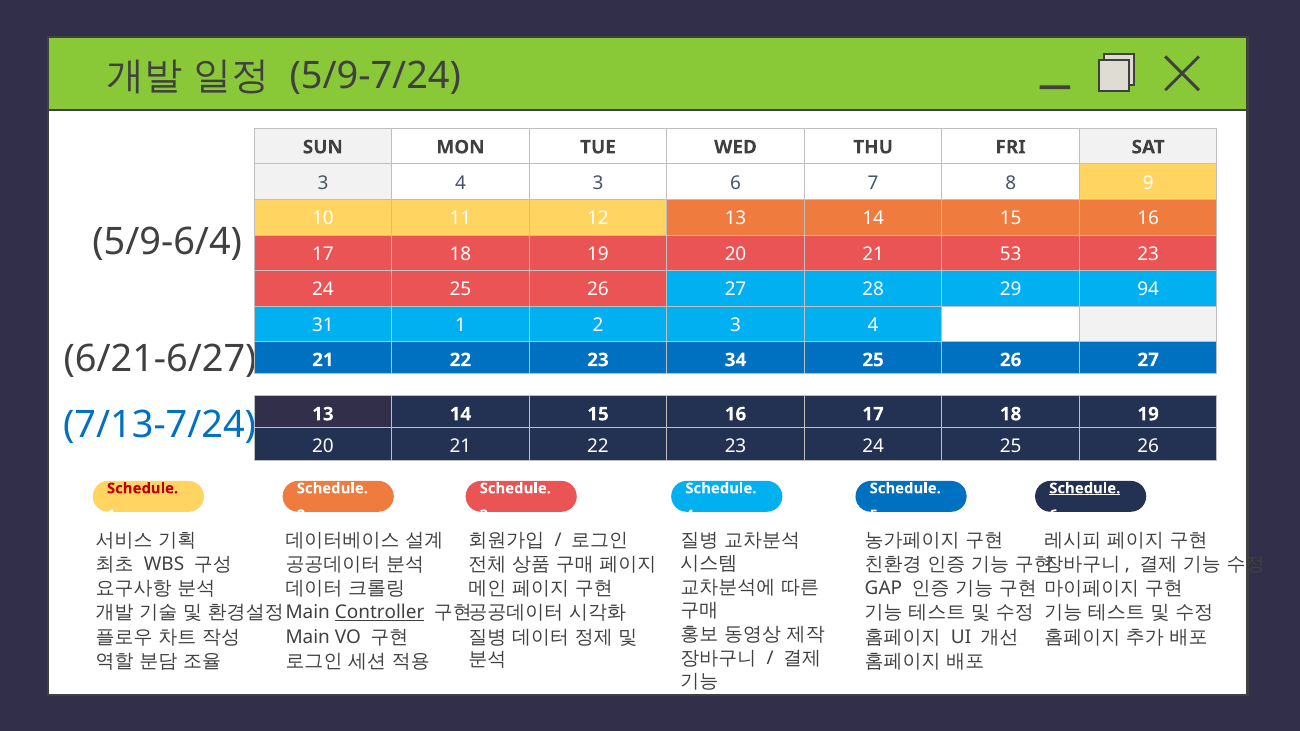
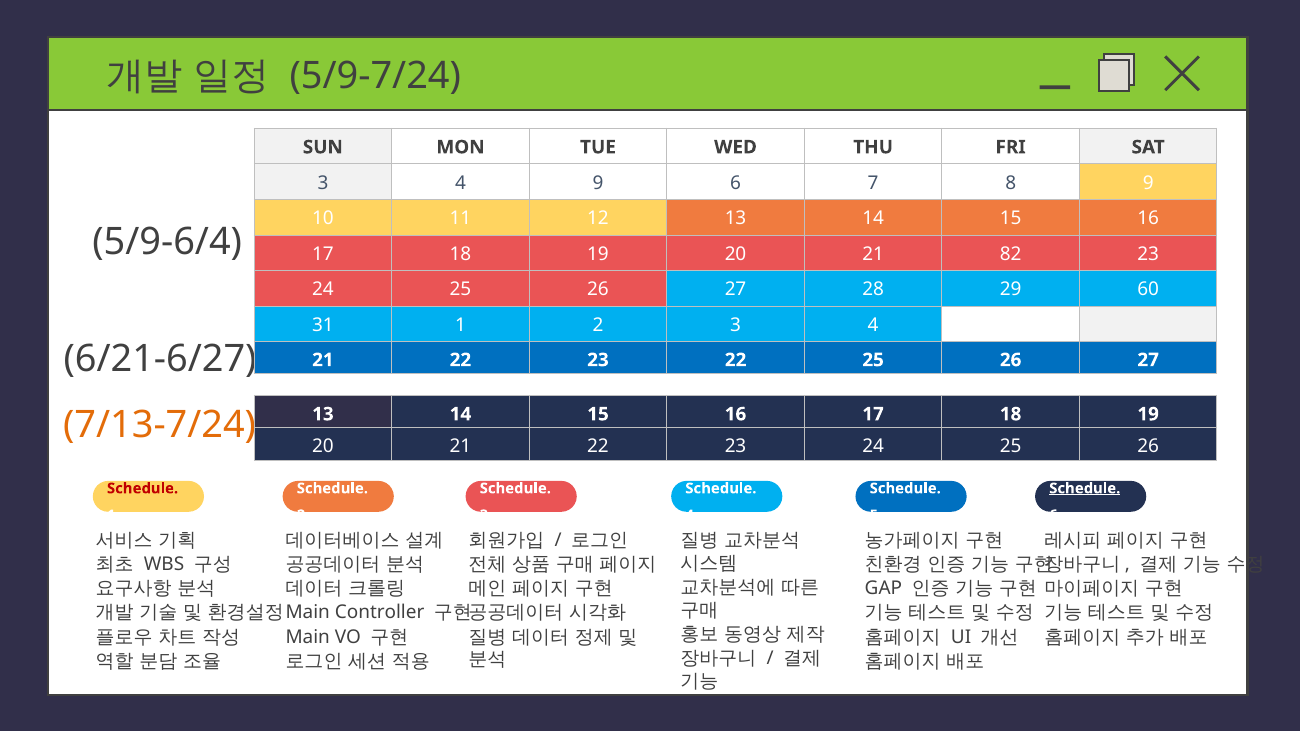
4 3: 3 -> 9
53: 53 -> 82
94: 94 -> 60
23 34: 34 -> 22
7/13-7/24 colour: blue -> orange
Controller underline: present -> none
